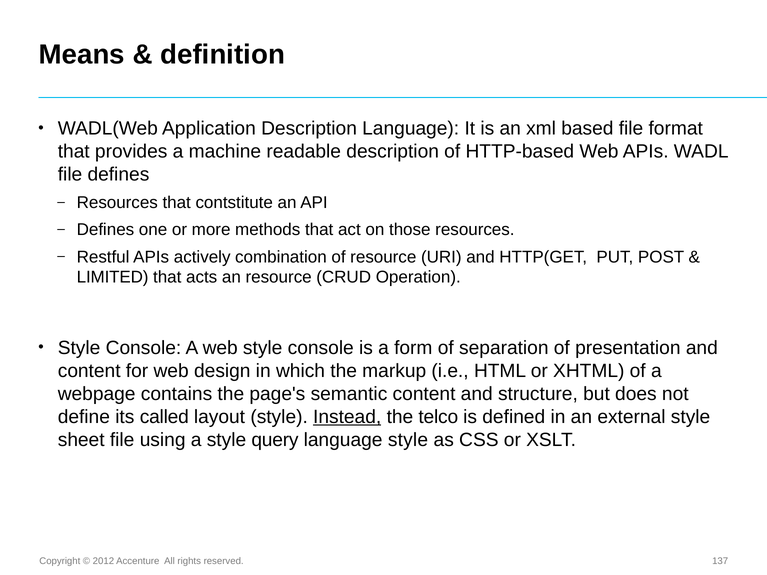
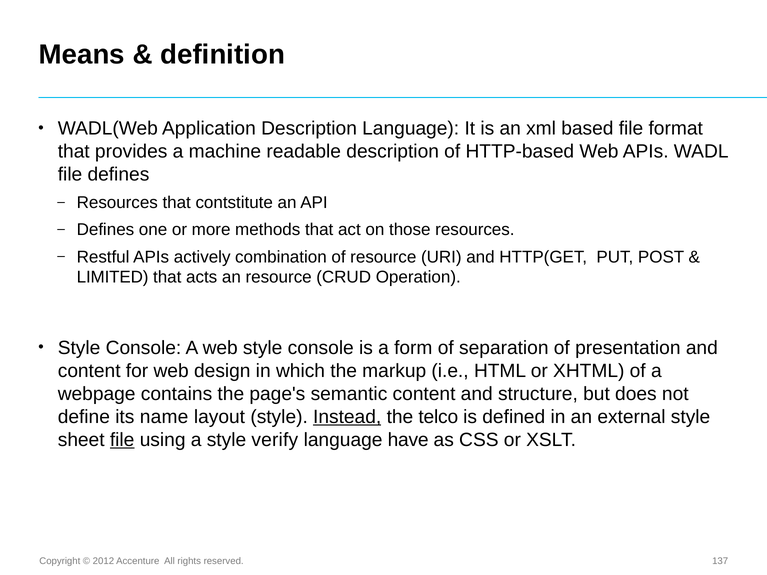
called: called -> name
file at (122, 440) underline: none -> present
query: query -> verify
language style: style -> have
